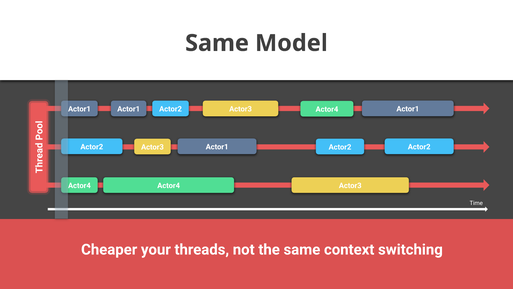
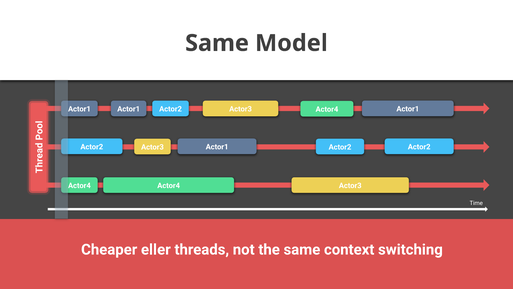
your: your -> eller
